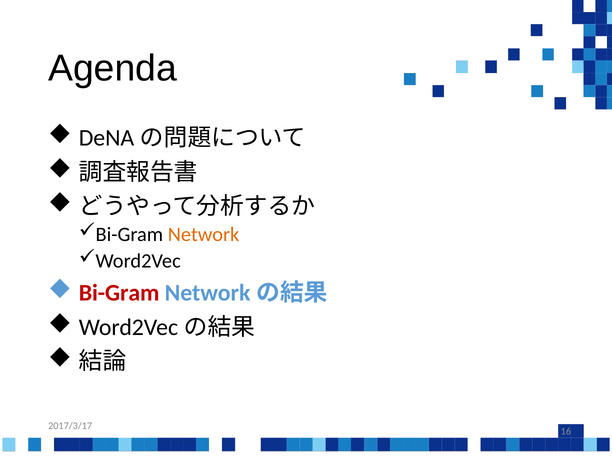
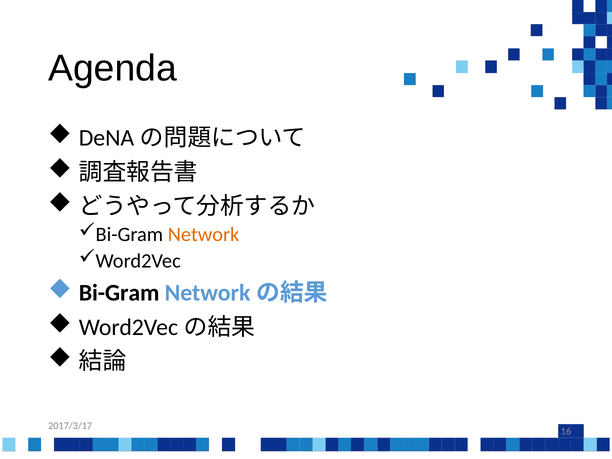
Bi-Gram at (119, 293) colour: red -> black
